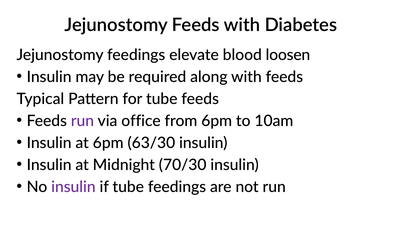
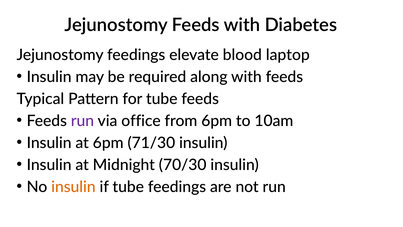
loosen: loosen -> laptop
63/30: 63/30 -> 71/30
insulin at (73, 187) colour: purple -> orange
